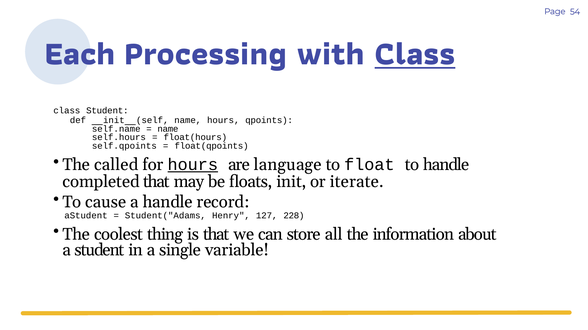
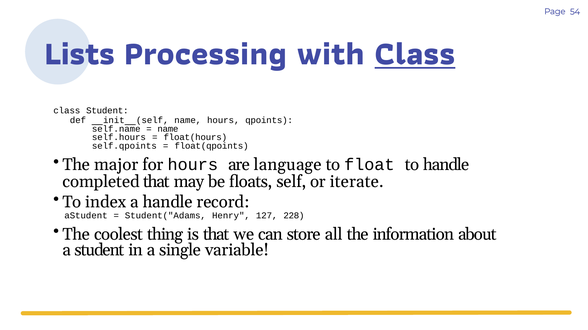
Each: Each -> Lists
called: called -> major
hours at (193, 164) underline: present -> none
floats init: init -> self
cause: cause -> index
